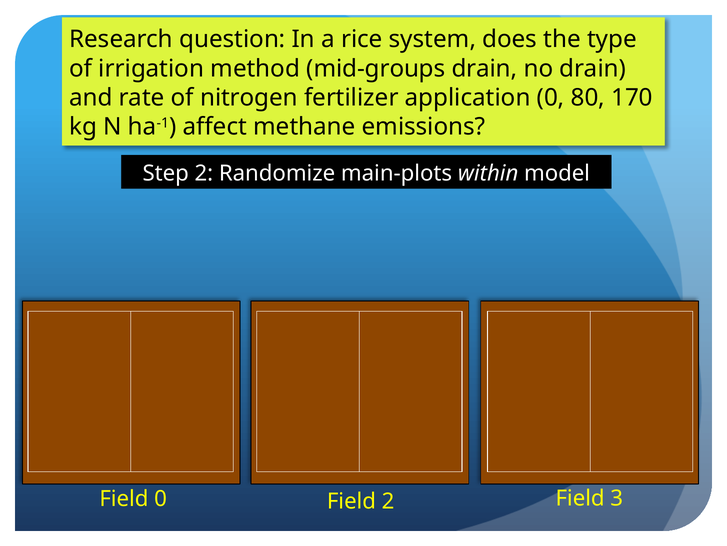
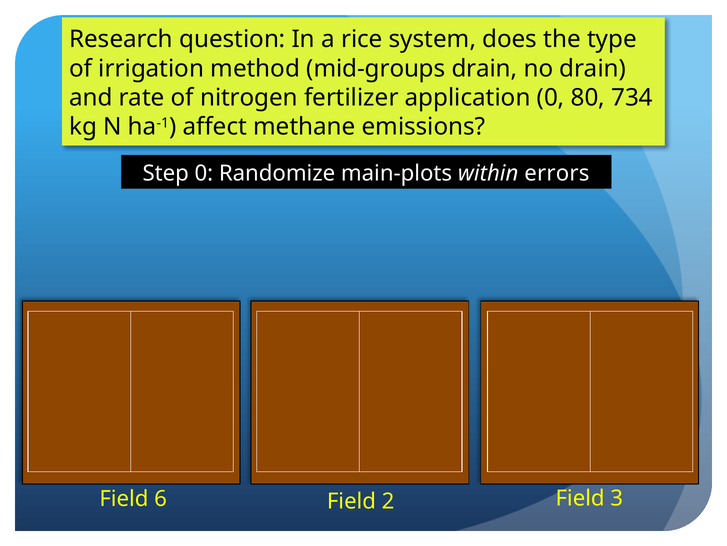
170: 170 -> 734
Step 2: 2 -> 0
model: model -> errors
Field 0: 0 -> 6
